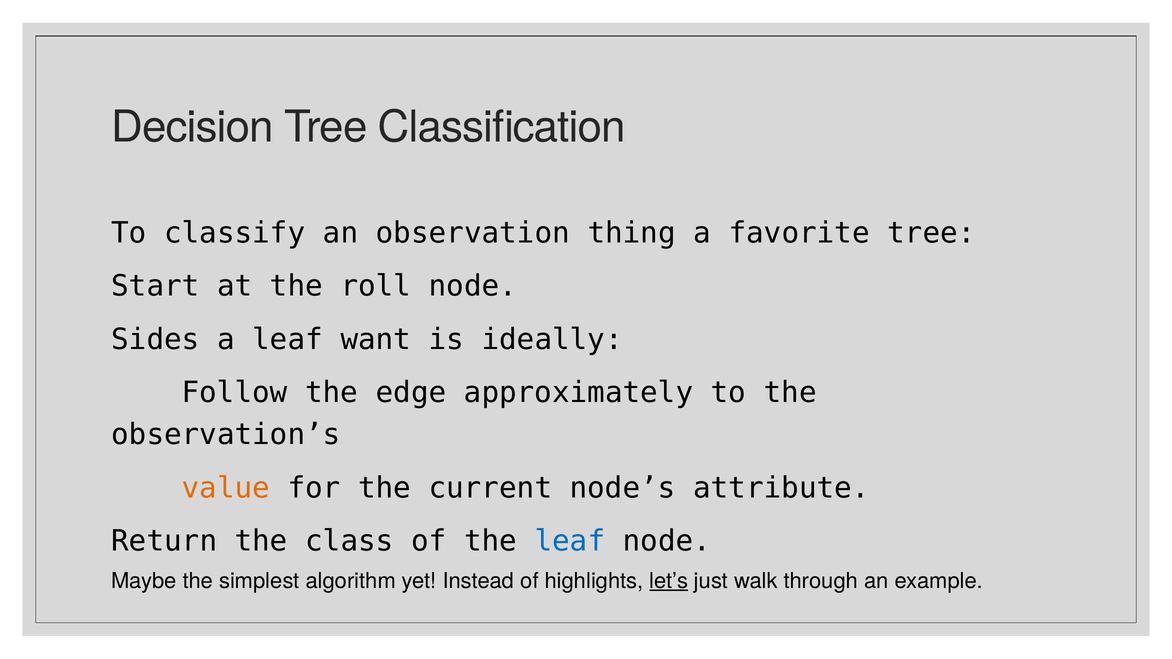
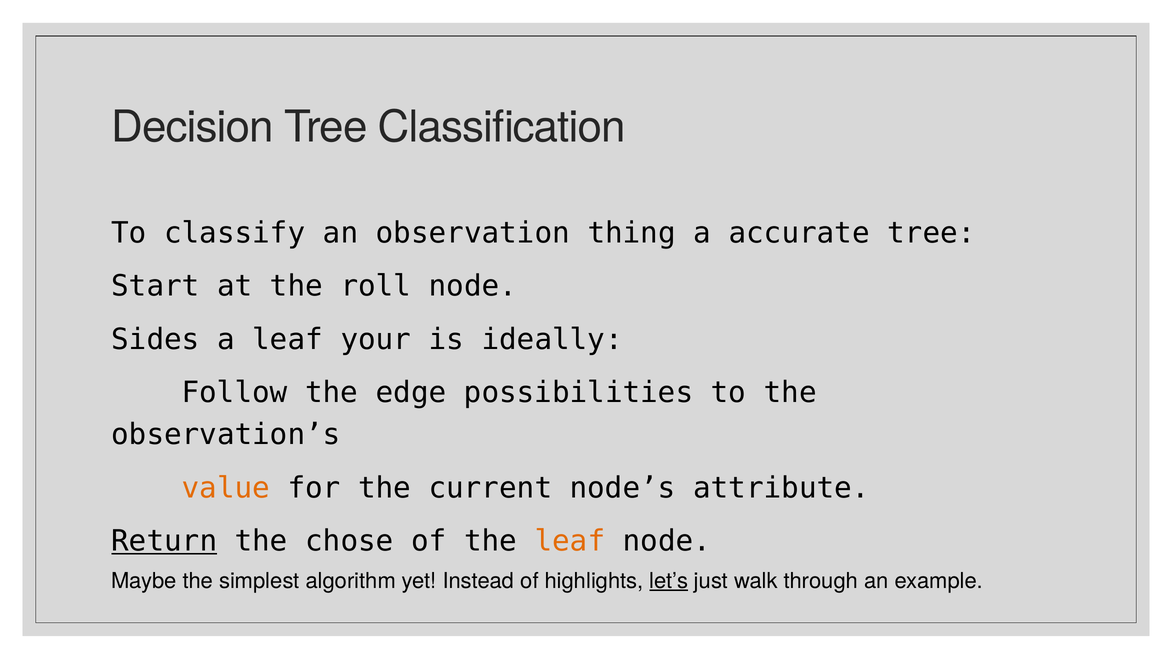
favorite: favorite -> accurate
want: want -> your
approximately: approximately -> possibilities
Return underline: none -> present
class: class -> chose
leaf at (570, 541) colour: blue -> orange
